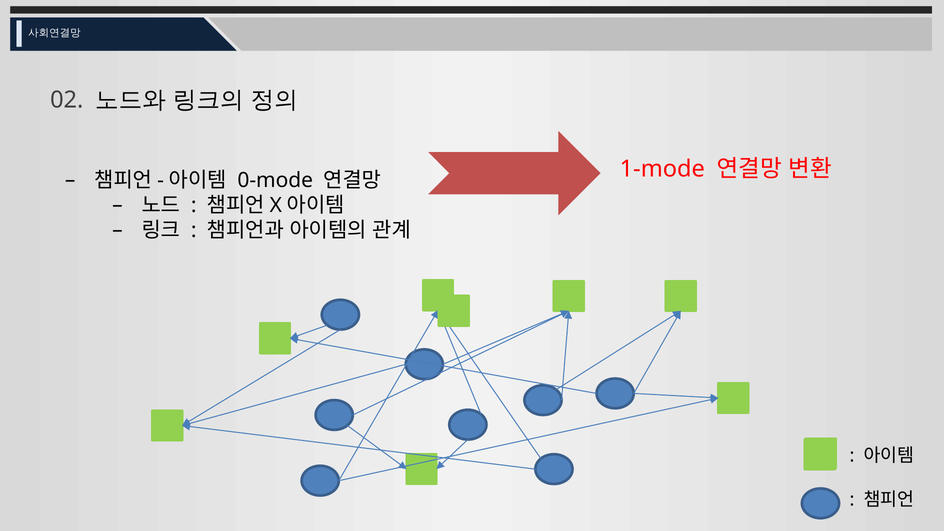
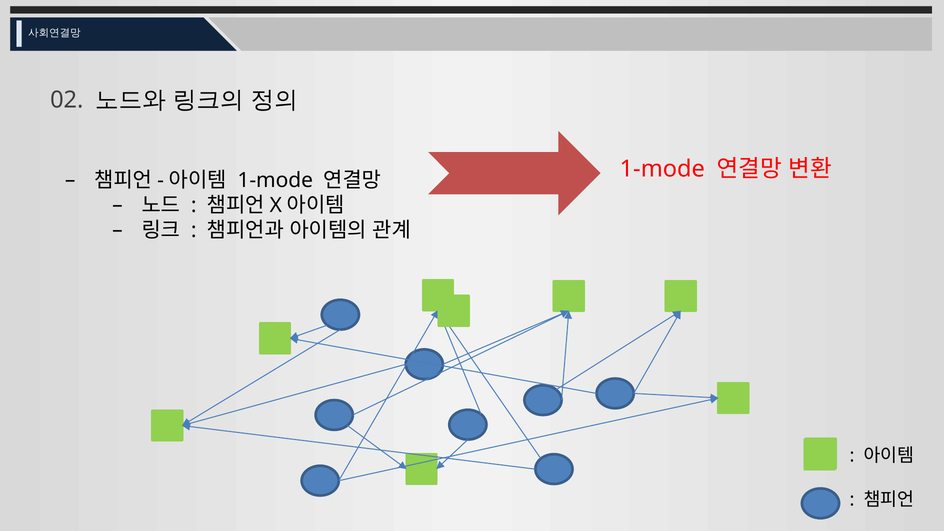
0-mode at (275, 180): 0-mode -> 1-mode
